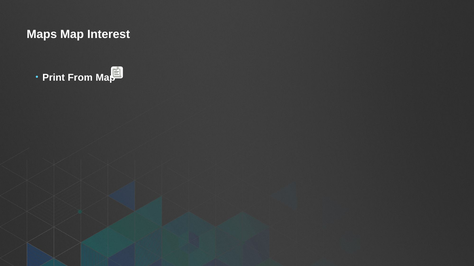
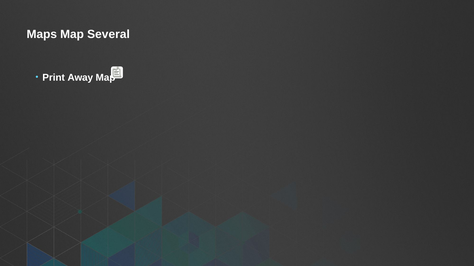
Interest: Interest -> Several
From: From -> Away
